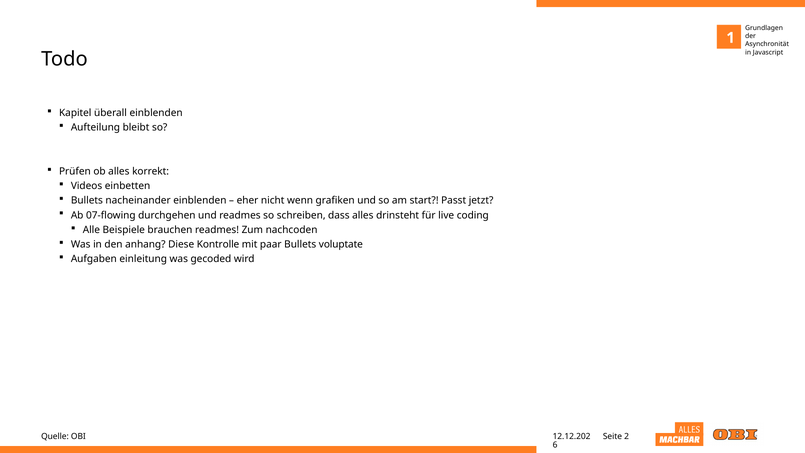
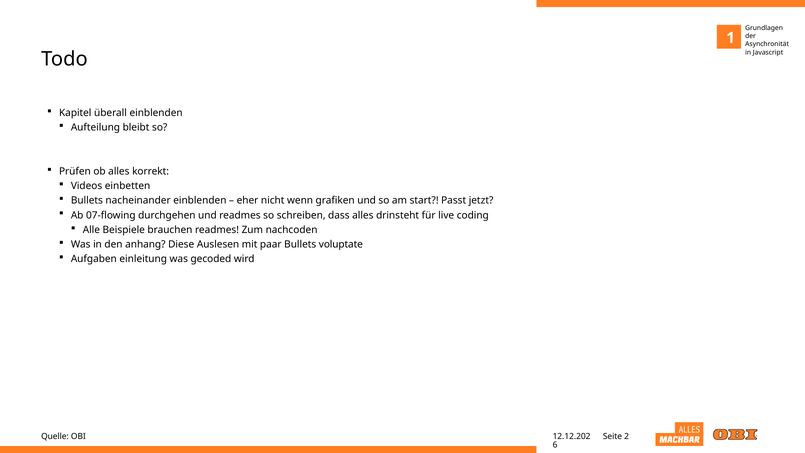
Kontrolle: Kontrolle -> Auslesen
